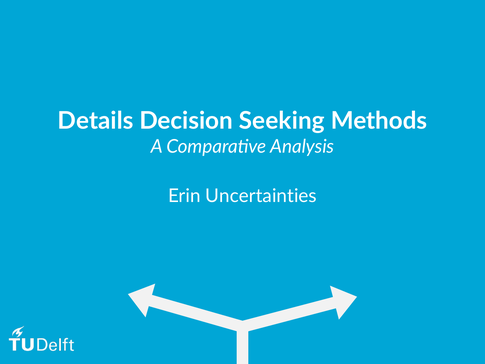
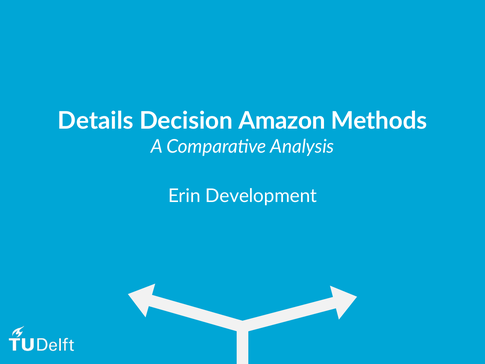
Seeking: Seeking -> Amazon
Uncertainties: Uncertainties -> Development
